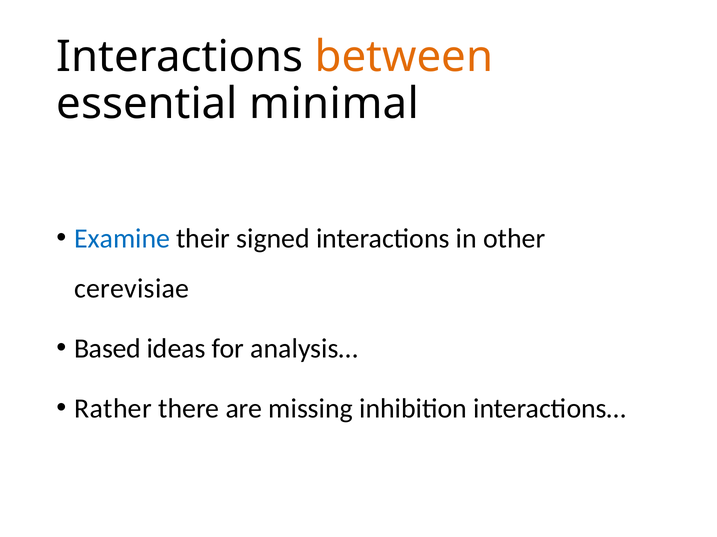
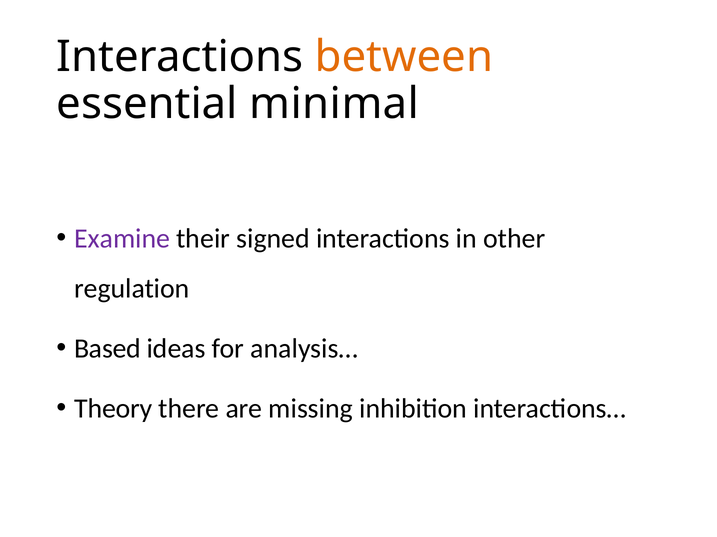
Examine colour: blue -> purple
cerevisiae: cerevisiae -> regulation
Rather: Rather -> Theory
